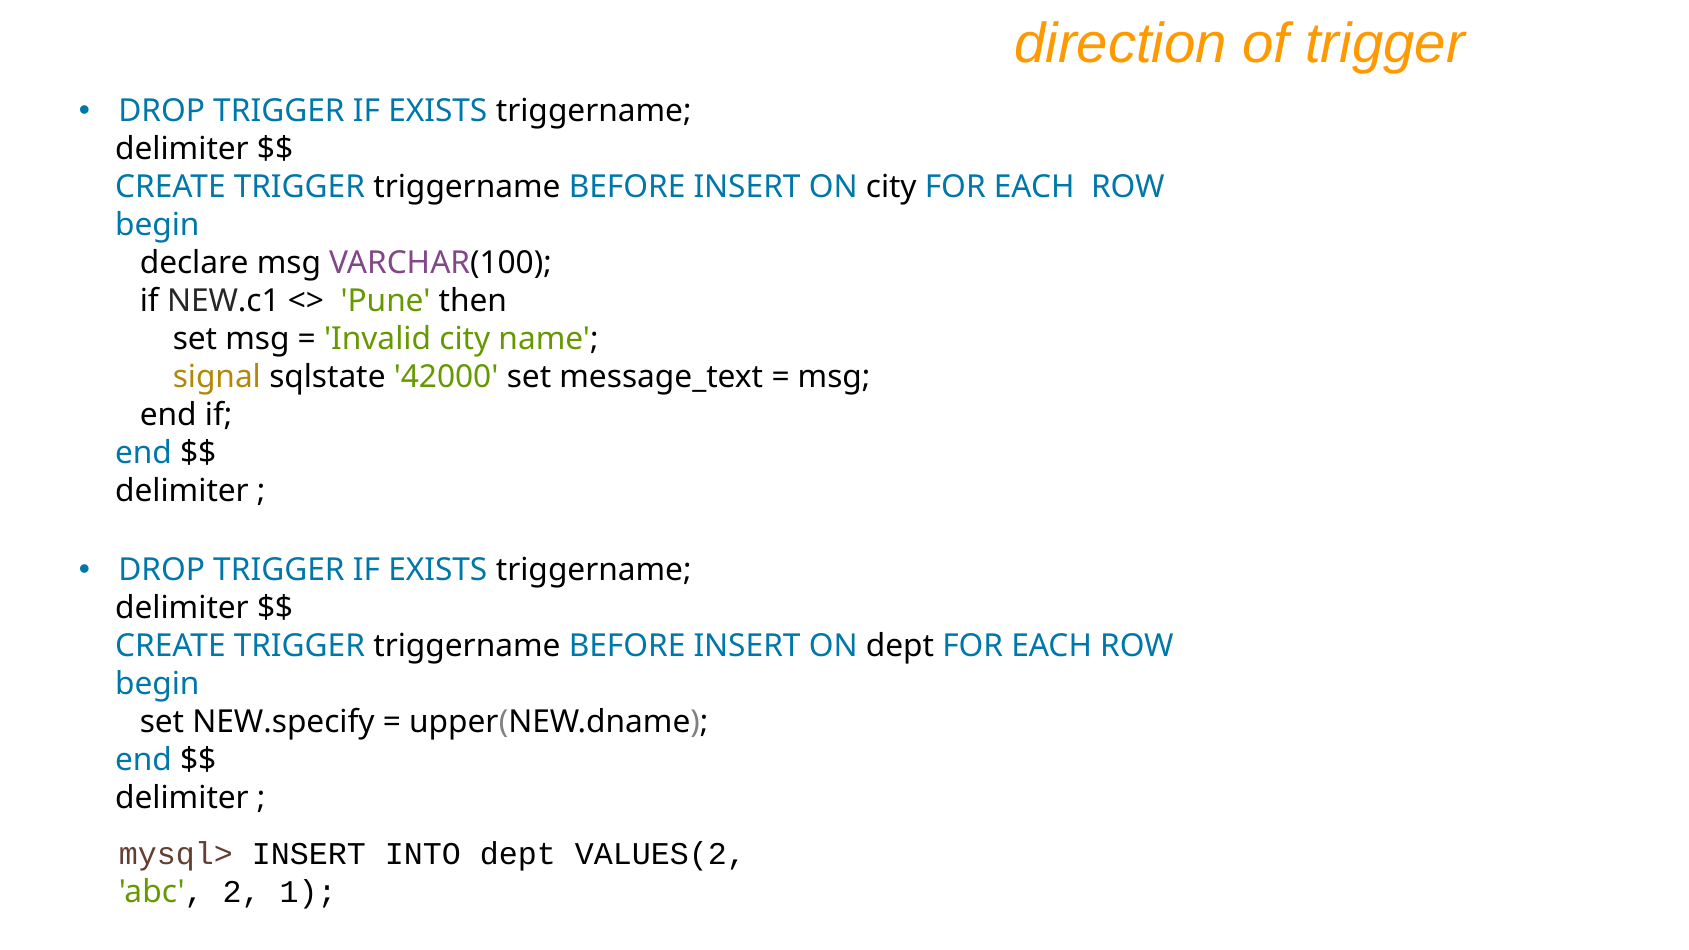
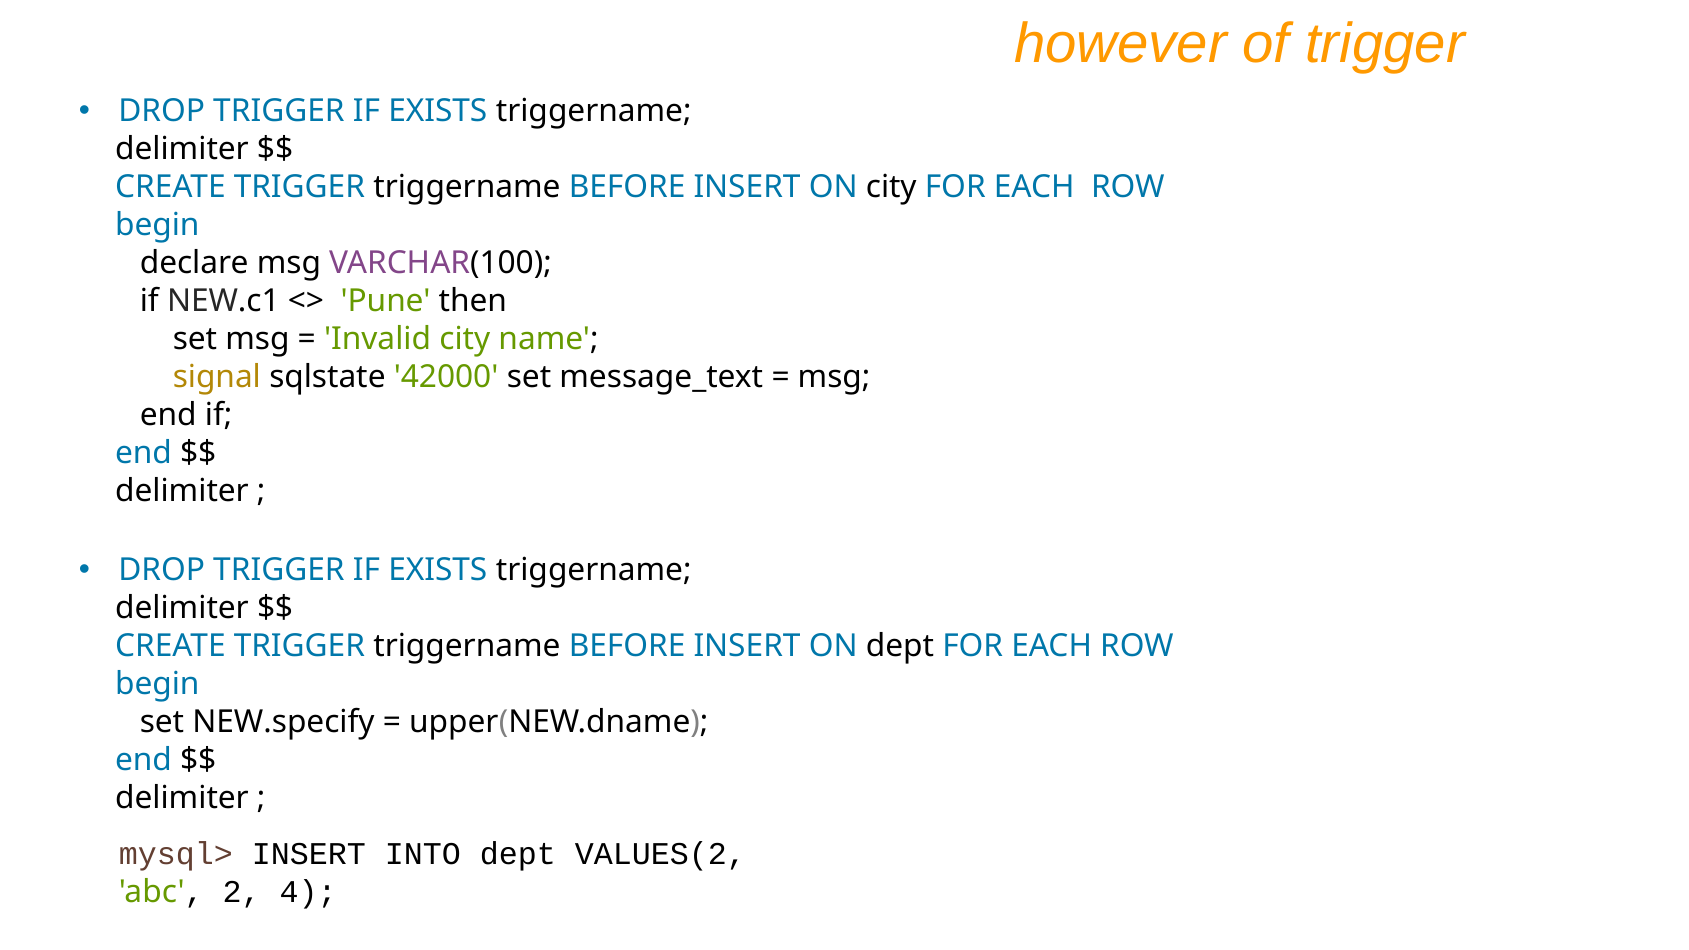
direction: direction -> however
1: 1 -> 4
